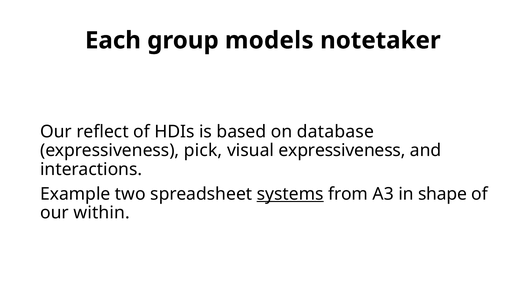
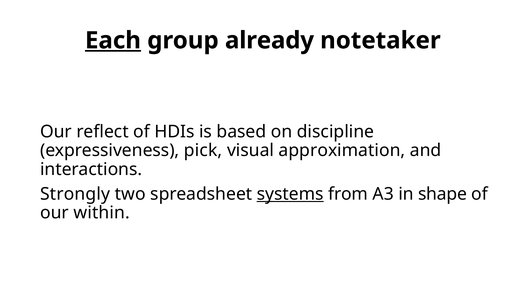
Each underline: none -> present
models: models -> already
database: database -> discipline
visual expressiveness: expressiveness -> approximation
Example: Example -> Strongly
